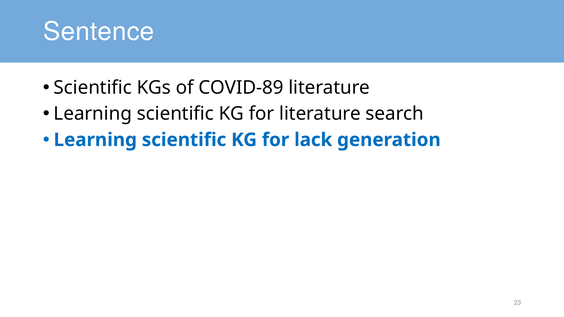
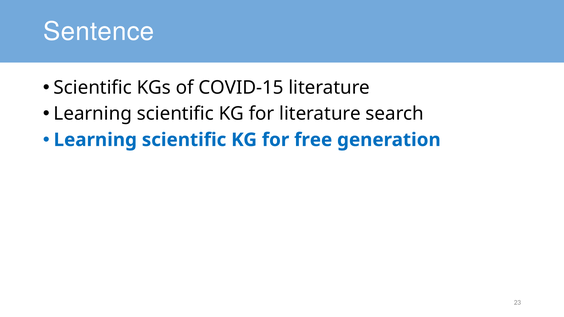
COVID-89: COVID-89 -> COVID-15
lack: lack -> free
